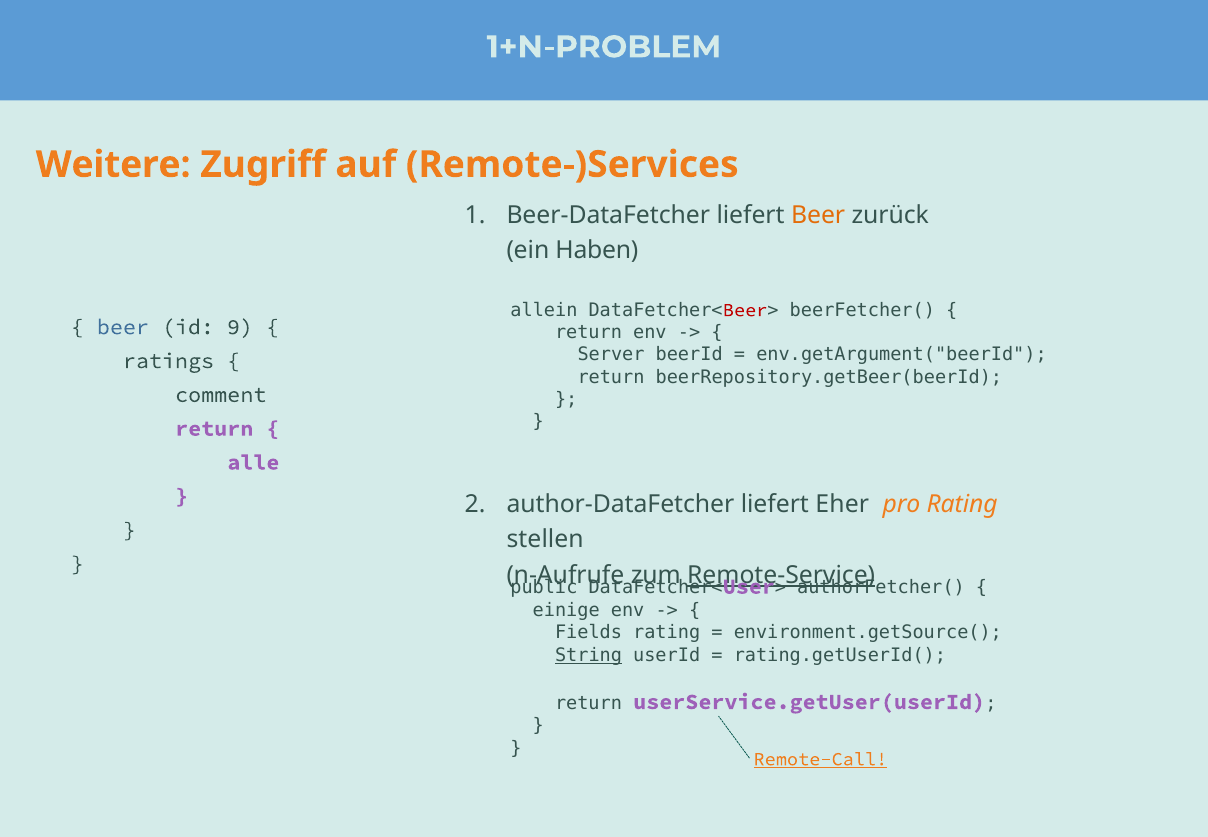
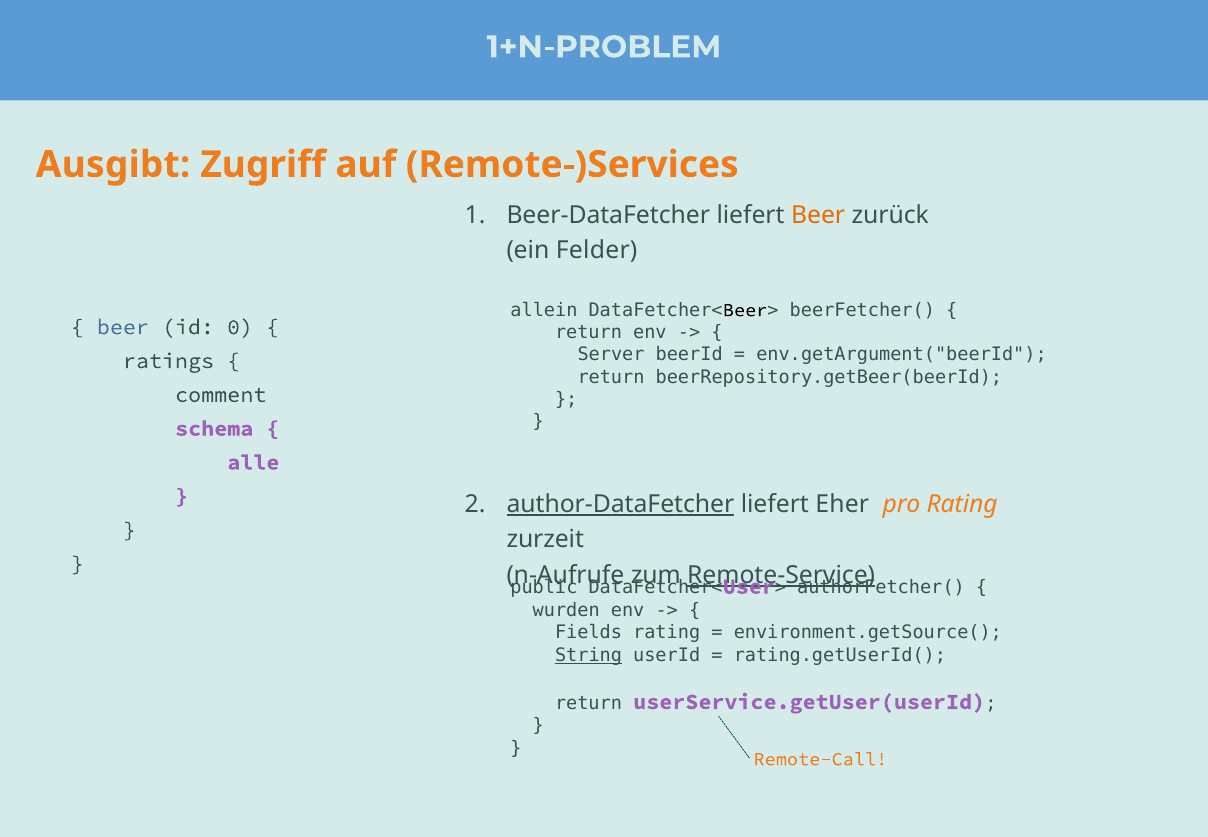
Weitere: Weitere -> Ausgibt
Haben: Haben -> Felder
Beer at (745, 310) colour: red -> black
9: 9 -> 0
return at (214, 428): return -> schema
author-DataFetcher underline: none -> present
stellen: stellen -> zurzeit
einige: einige -> wurden
Remote-Call underline: present -> none
